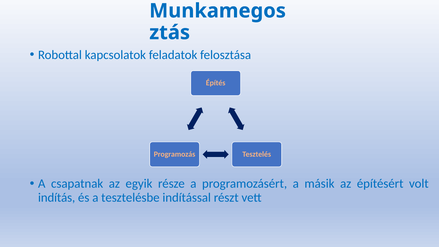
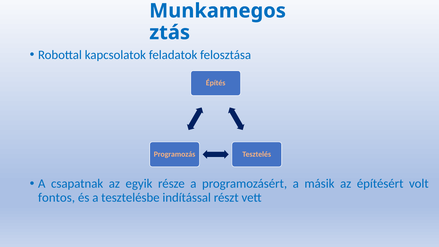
indítás: indítás -> fontos
